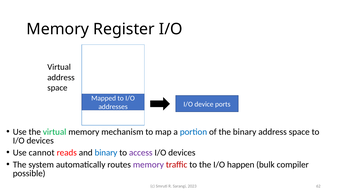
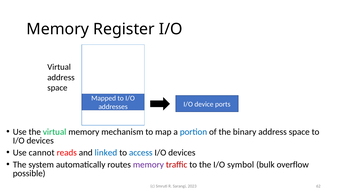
and binary: binary -> linked
access colour: purple -> blue
happen: happen -> symbol
compiler: compiler -> overflow
